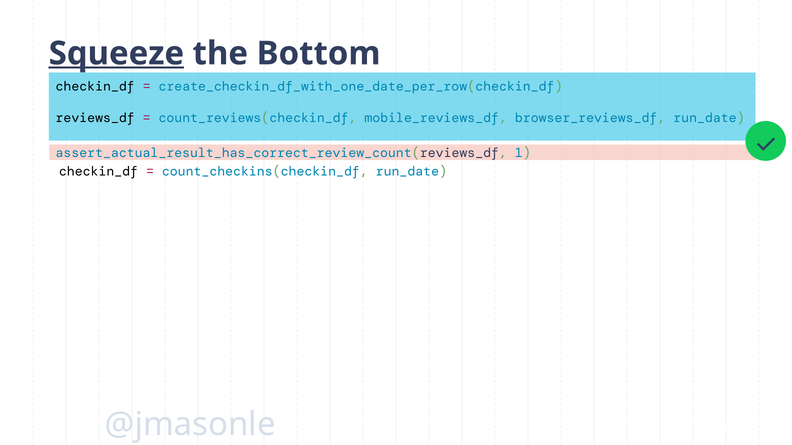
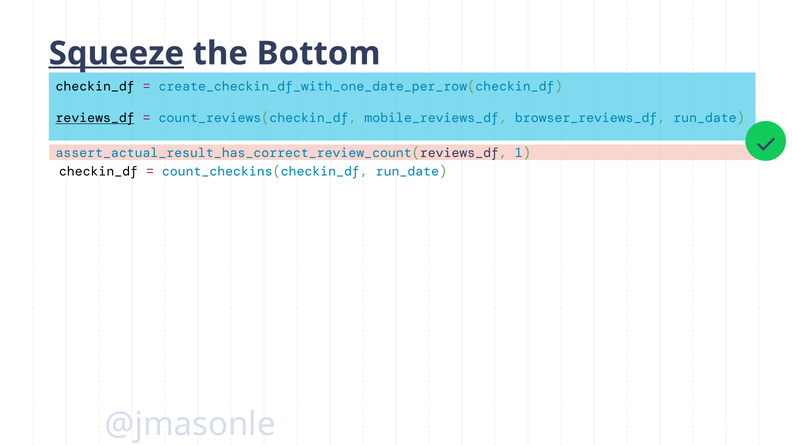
reviews_df underline: none -> present
